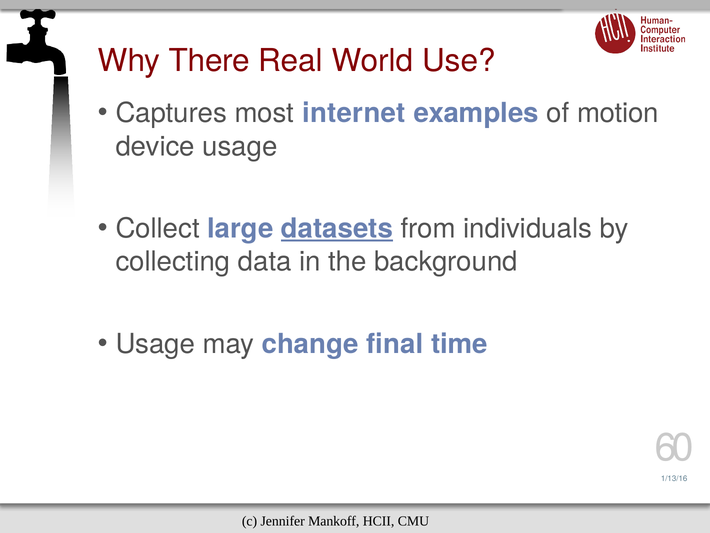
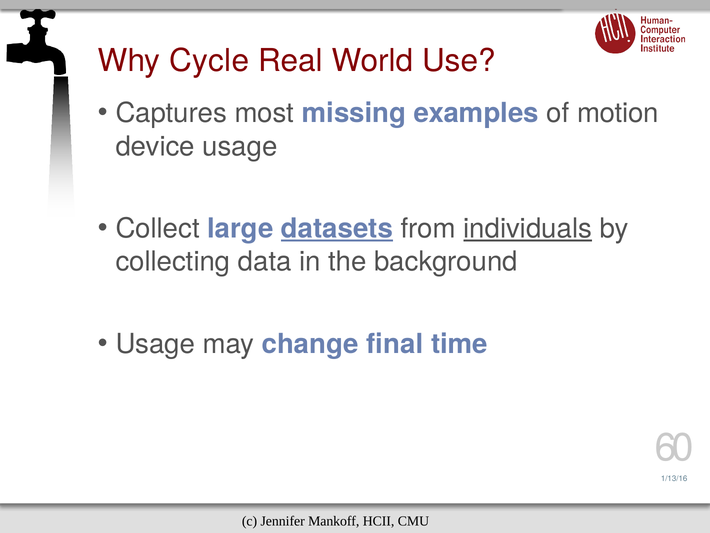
There: There -> Cycle
internet: internet -> missing
individuals underline: none -> present
